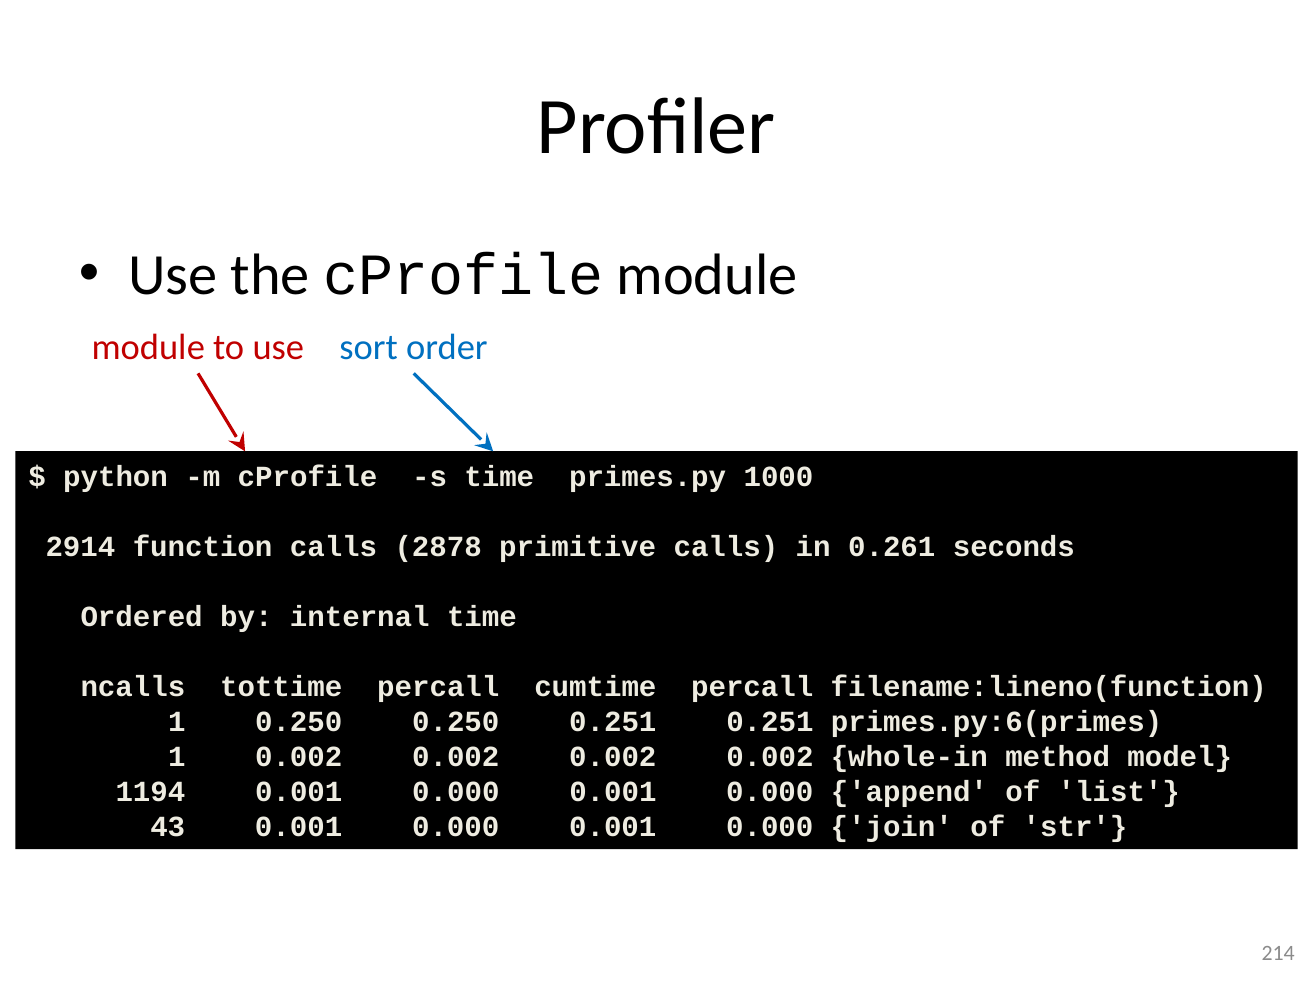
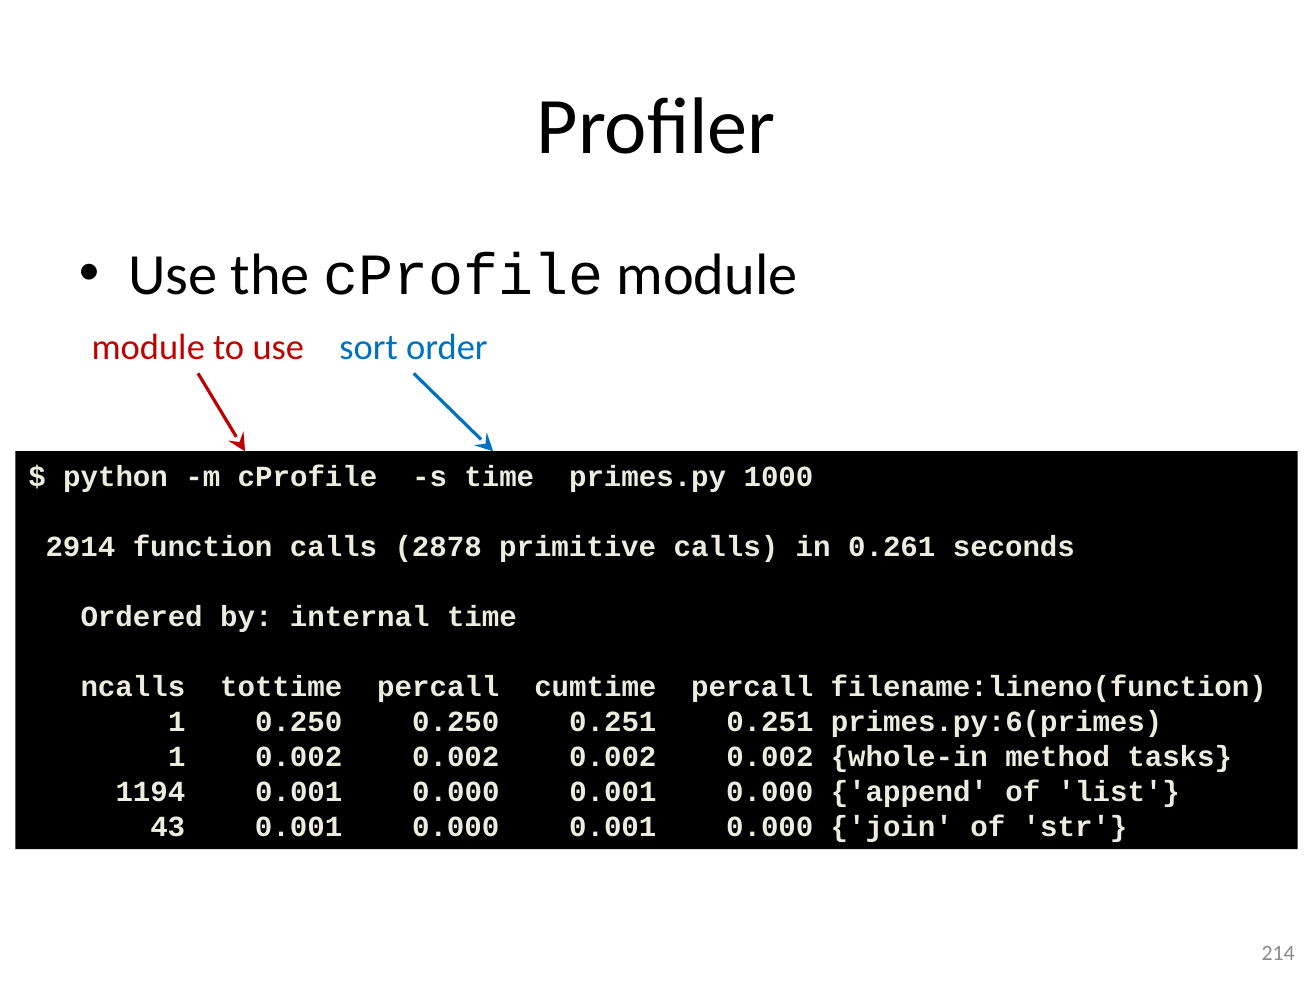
model: model -> tasks
